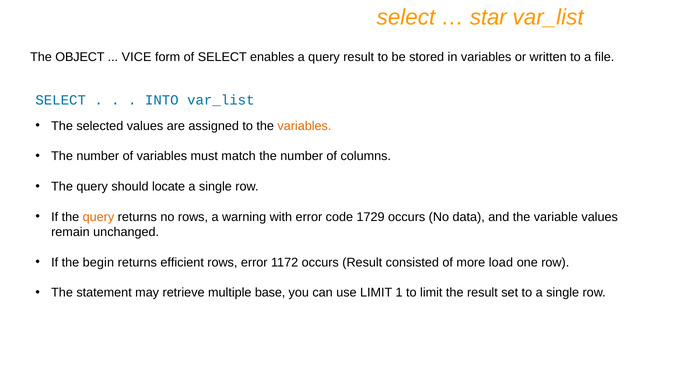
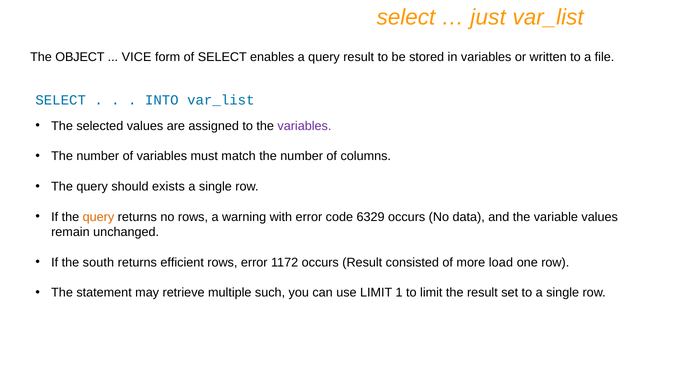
star: star -> just
variables at (304, 126) colour: orange -> purple
locate: locate -> exists
1729: 1729 -> 6329
begin: begin -> south
base: base -> such
